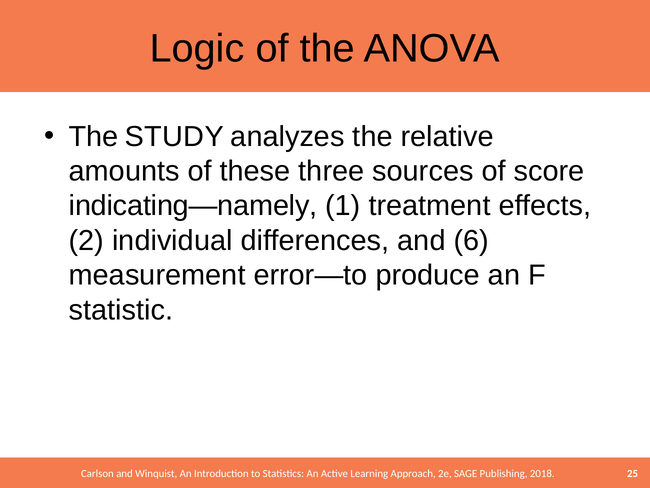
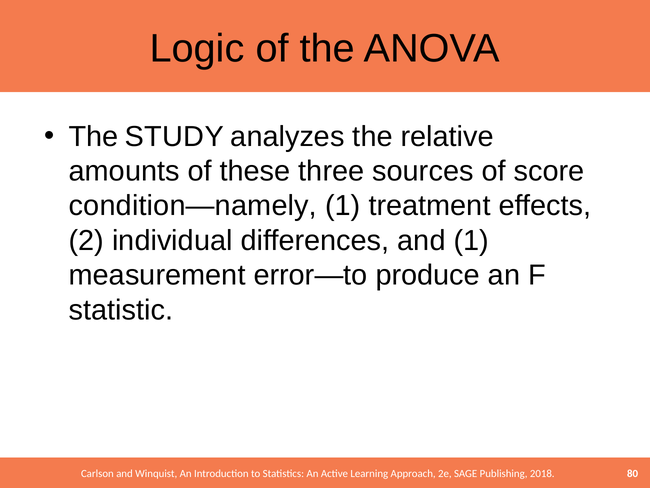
indicating—namely: indicating—namely -> condition—namely
and 6: 6 -> 1
25: 25 -> 80
